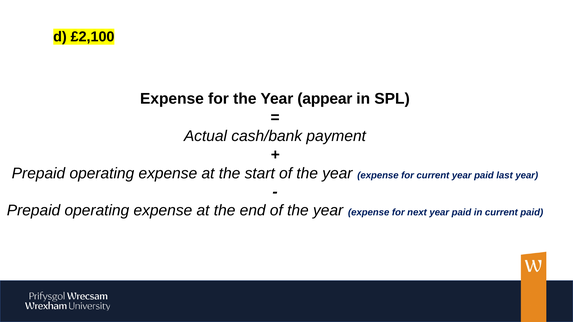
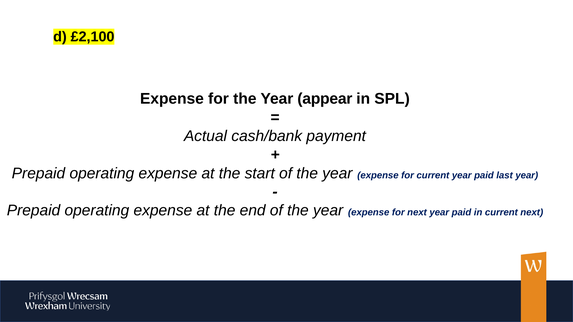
current paid: paid -> next
